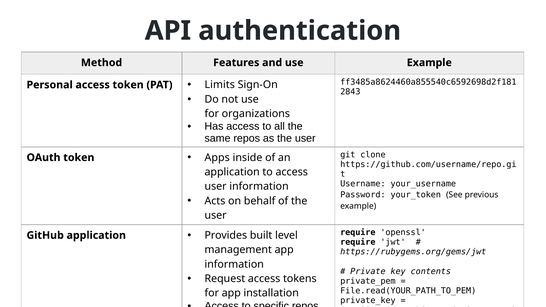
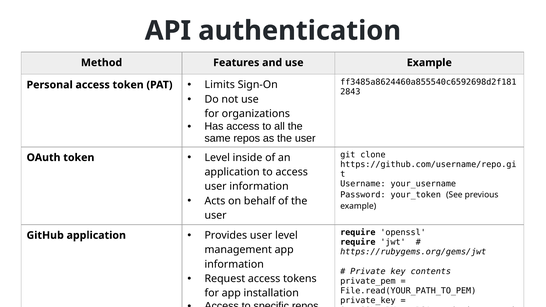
Apps at (217, 158): Apps -> Level
Provides built: built -> user
